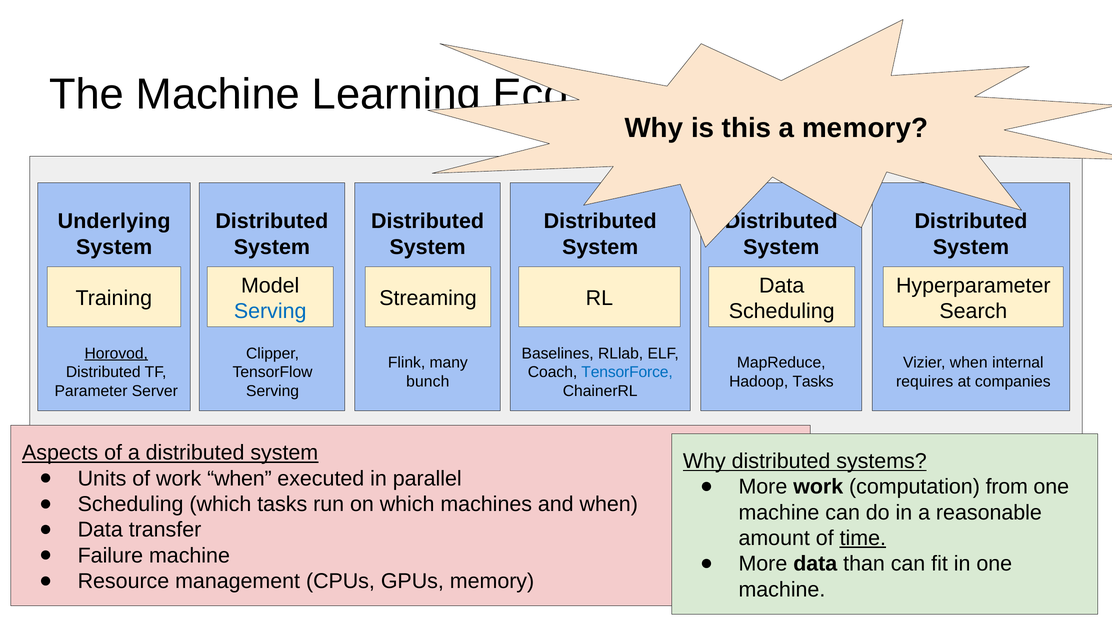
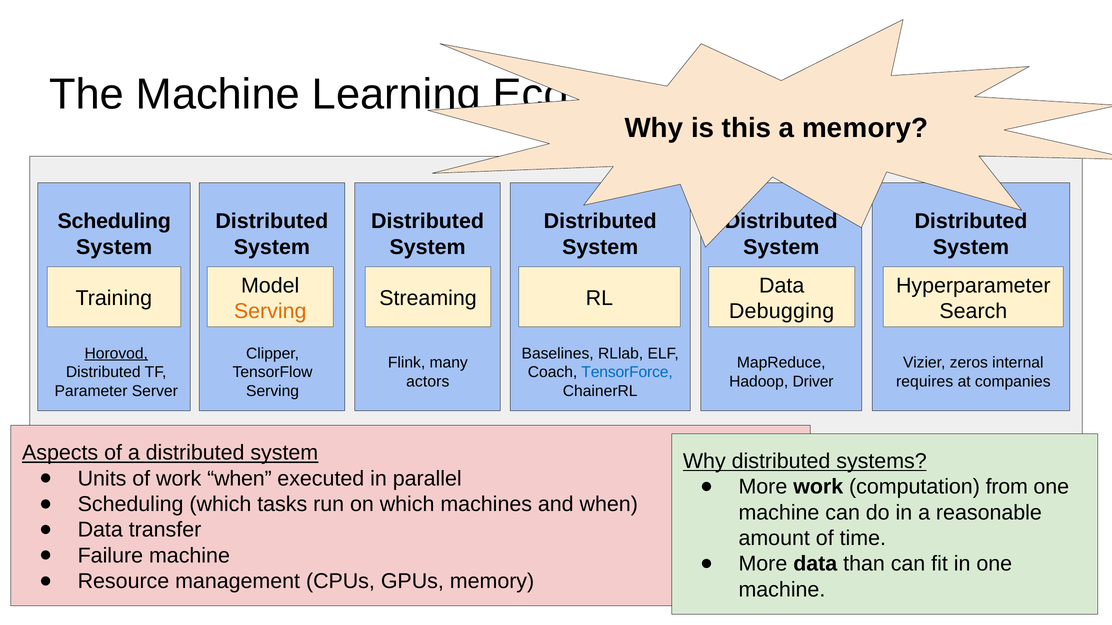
Underlying at (114, 221): Underlying -> Scheduling
Serving at (270, 311) colour: blue -> orange
Scheduling at (782, 311): Scheduling -> Debugging
Vizier when: when -> zeros
bunch: bunch -> actors
Hadoop Tasks: Tasks -> Driver
time underline: present -> none
